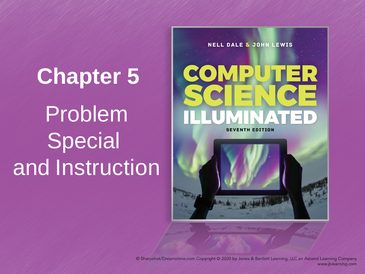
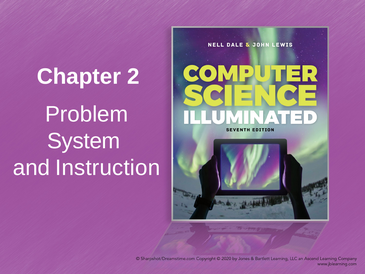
5: 5 -> 2
Special: Special -> System
